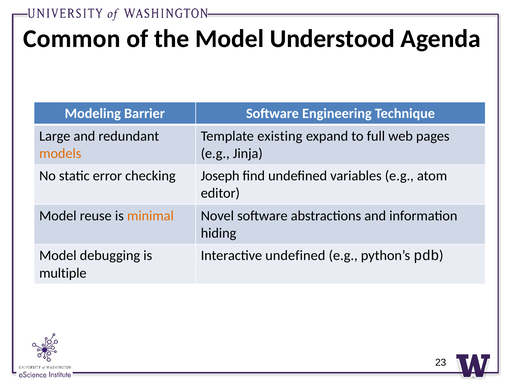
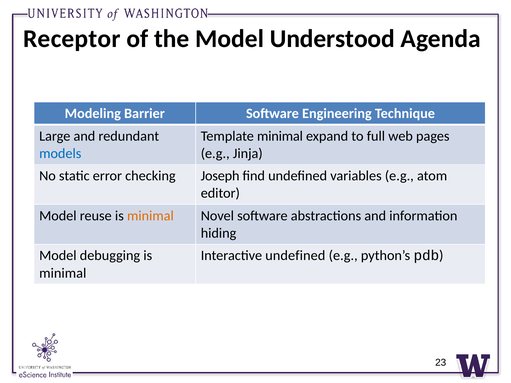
Common: Common -> Receptor
Template existing: existing -> minimal
models colour: orange -> blue
multiple at (63, 273): multiple -> minimal
